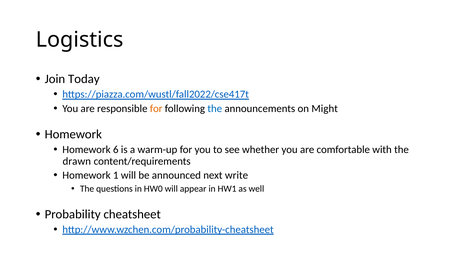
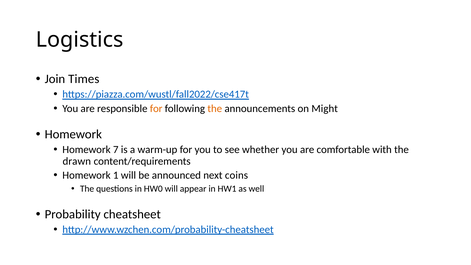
Today: Today -> Times
the at (215, 109) colour: blue -> orange
6: 6 -> 7
write: write -> coins
